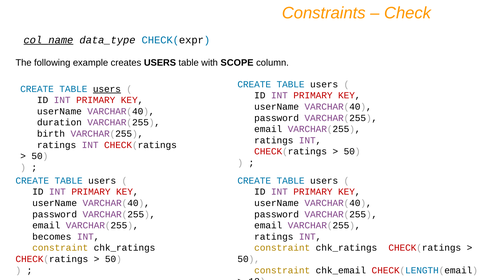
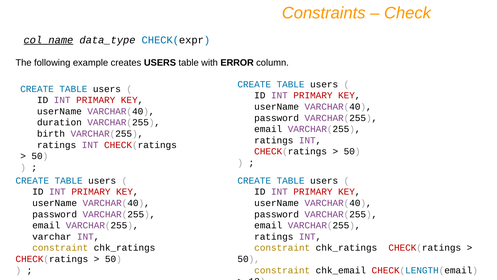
SCOPE: SCOPE -> ERROR
users at (107, 89) underline: present -> none
becomes: becomes -> varchar
